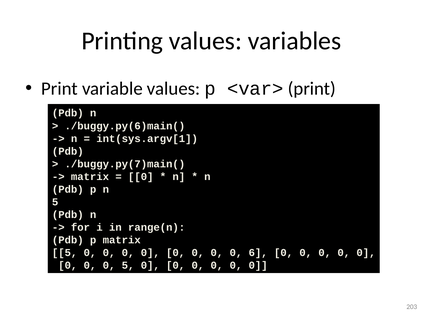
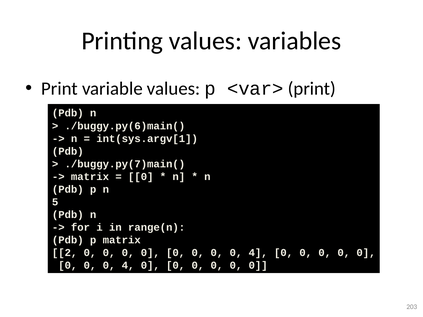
5 at (65, 253): 5 -> 2
6 at (258, 253): 6 -> 4
5 at (128, 266): 5 -> 4
